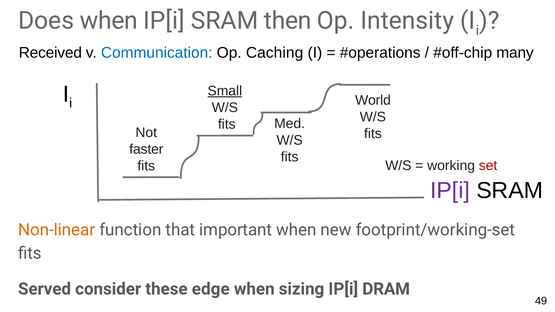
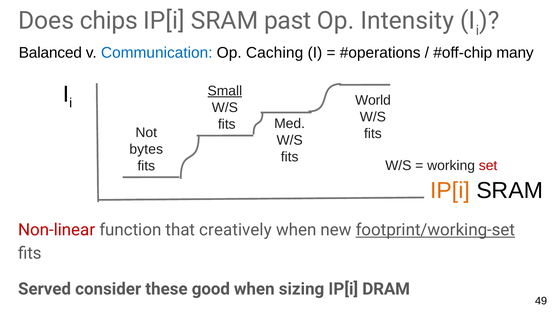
Does when: when -> chips
then: then -> past
Received: Received -> Balanced
faster: faster -> bytes
IP[i at (450, 191) colour: purple -> orange
Non-linear colour: orange -> red
important: important -> creatively
footprint/working-set underline: none -> present
edge: edge -> good
